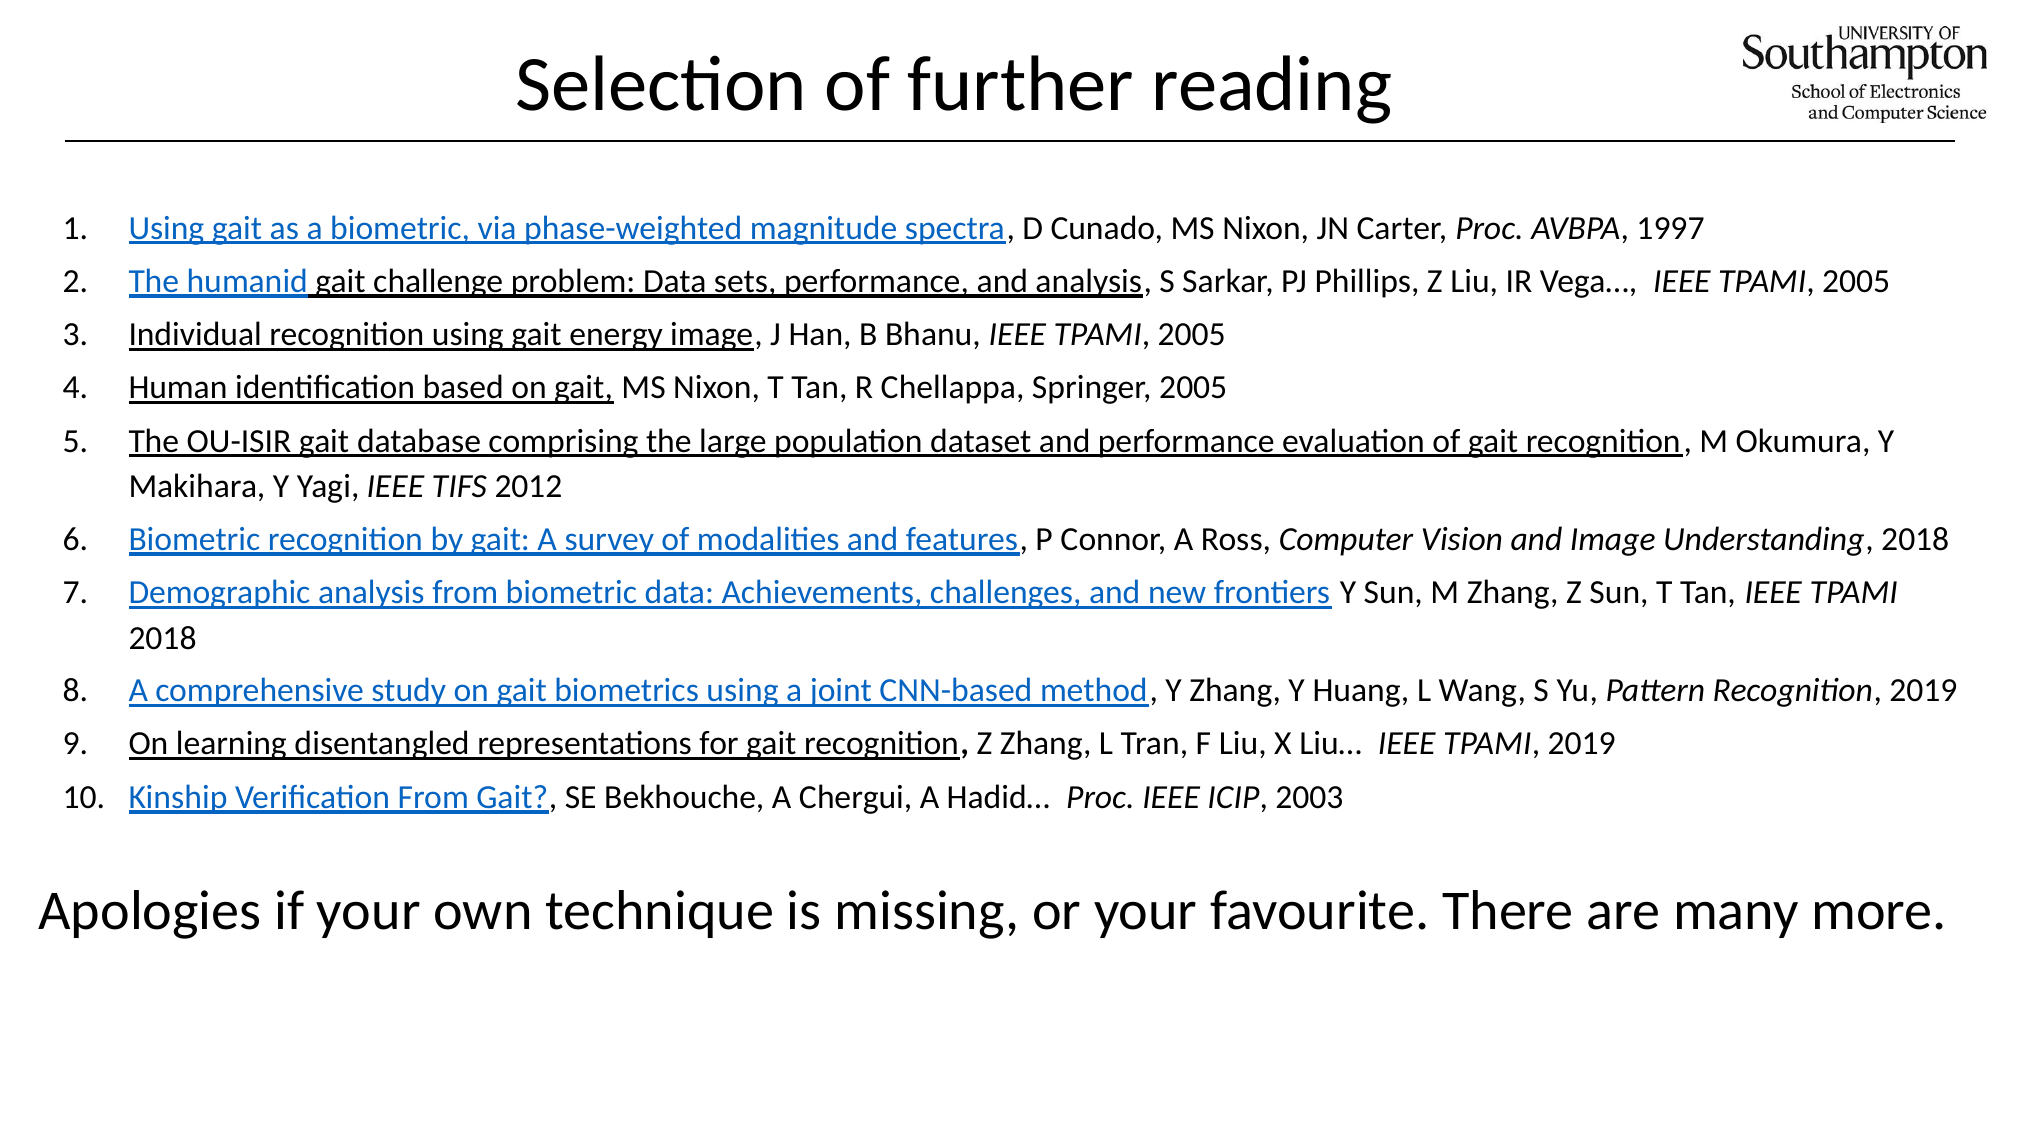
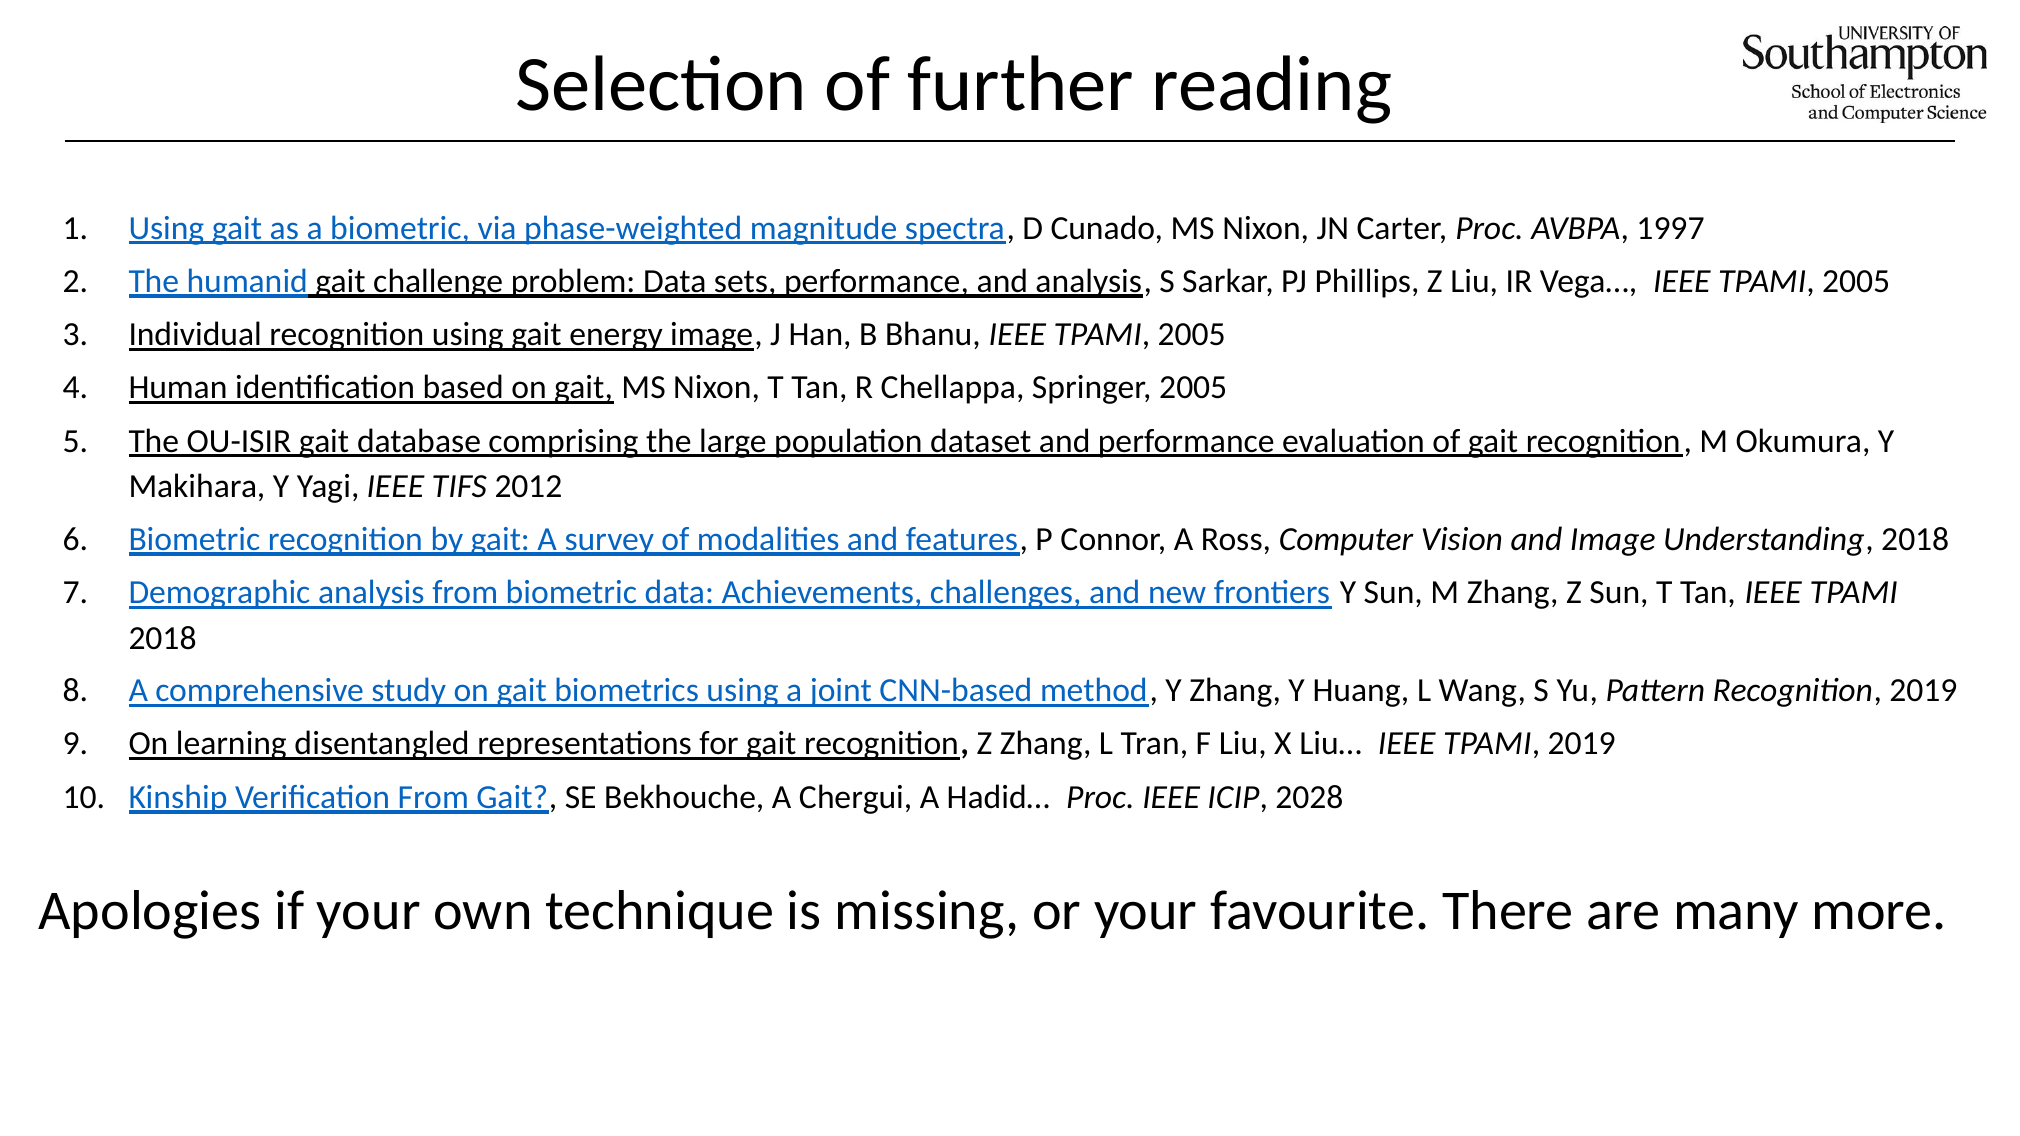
2003: 2003 -> 2028
